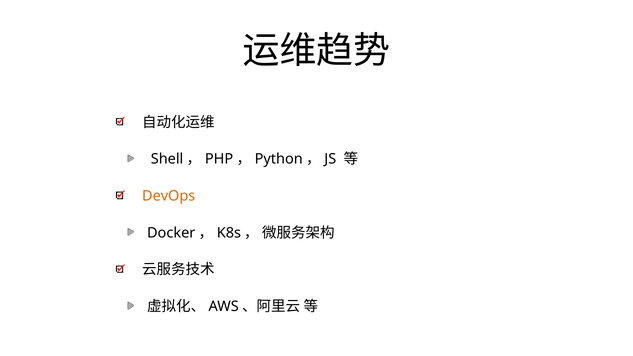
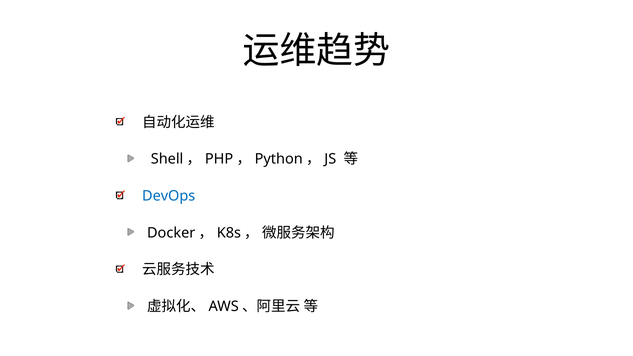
DevOps colour: orange -> blue
